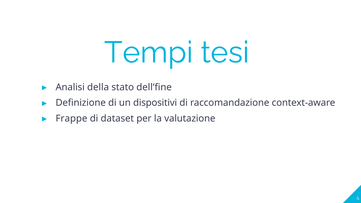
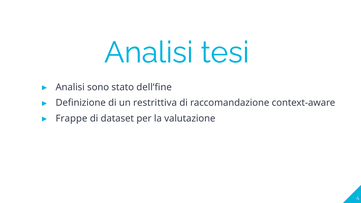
Tempi at (149, 53): Tempi -> Analisi
della: della -> sono
dispositivi: dispositivi -> restrittiva
